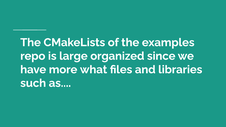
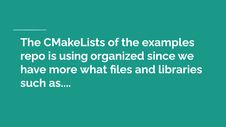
large: large -> using
